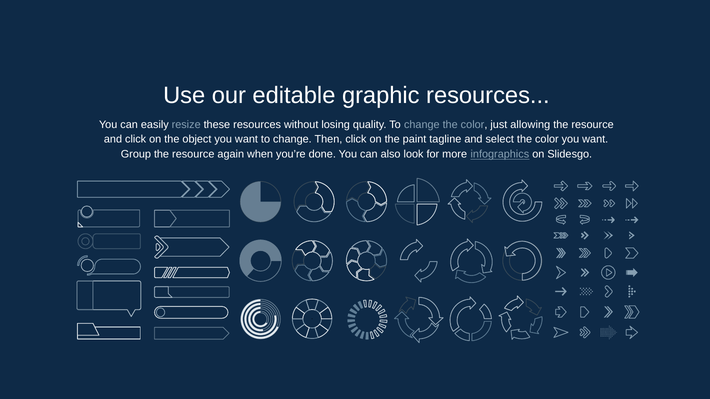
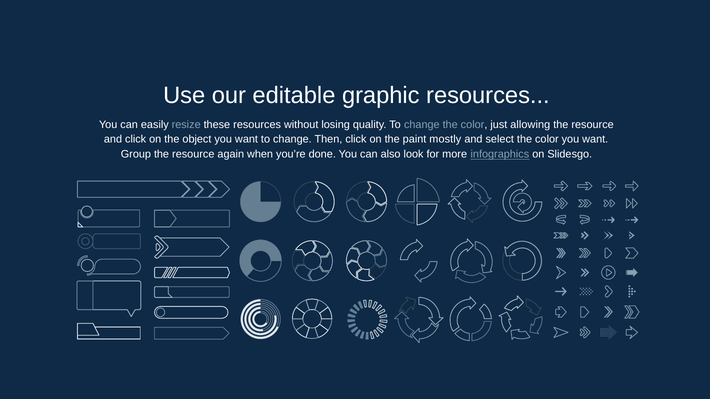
tagline: tagline -> mostly
